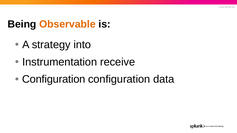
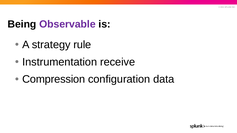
Observable colour: orange -> purple
into: into -> rule
Configuration at (54, 79): Configuration -> Compression
